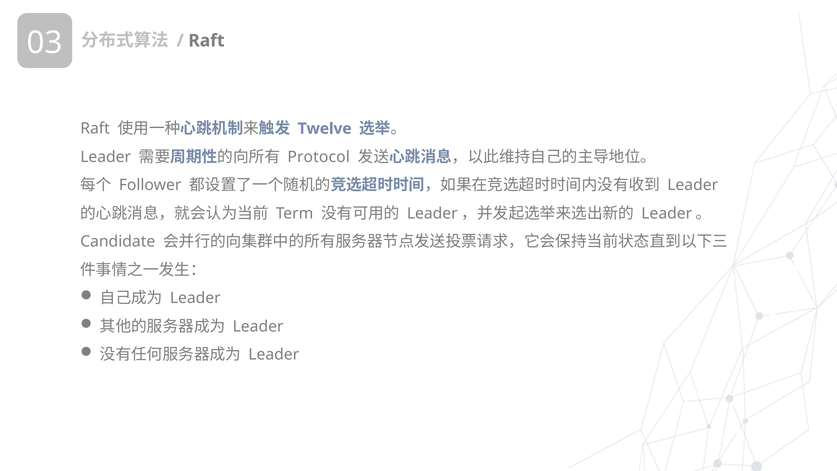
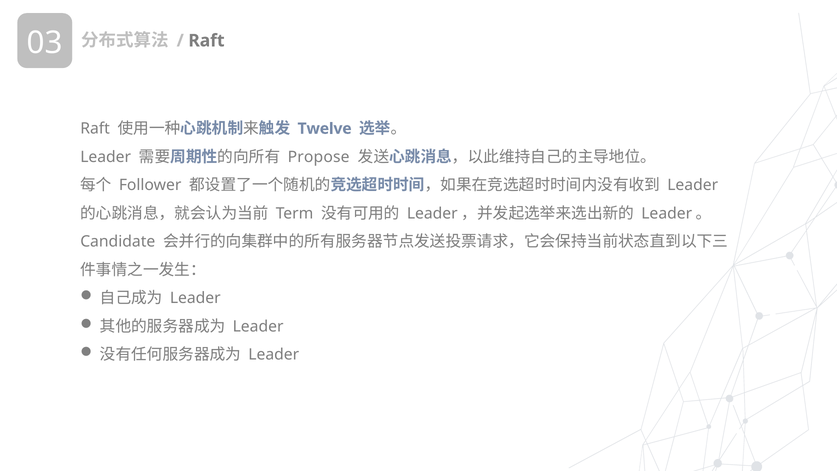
Protocol: Protocol -> Propose
